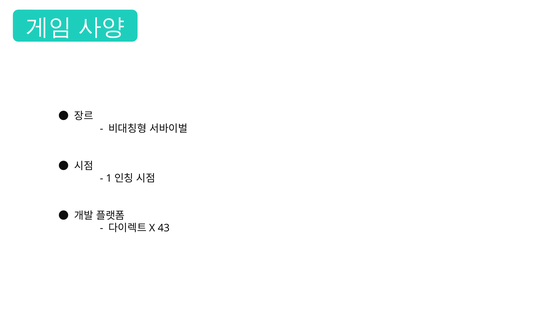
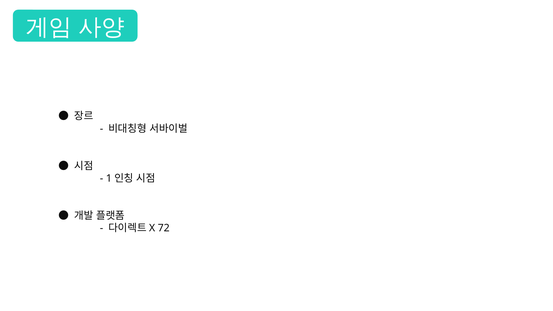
43: 43 -> 72
